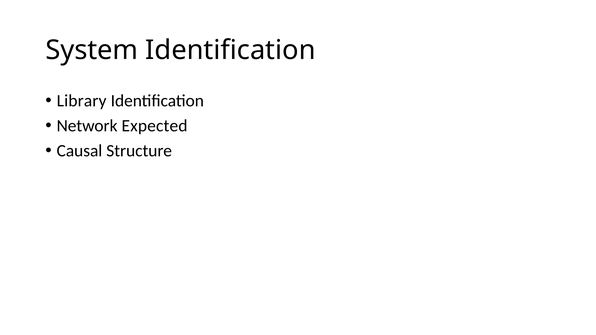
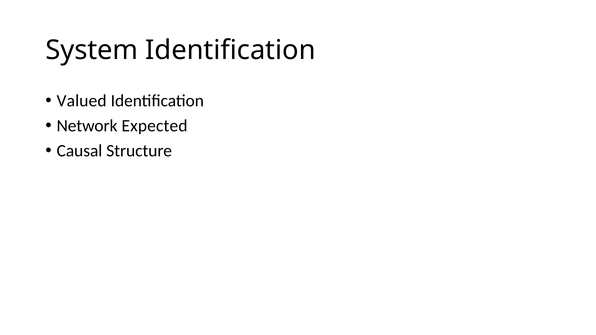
Library: Library -> Valued
